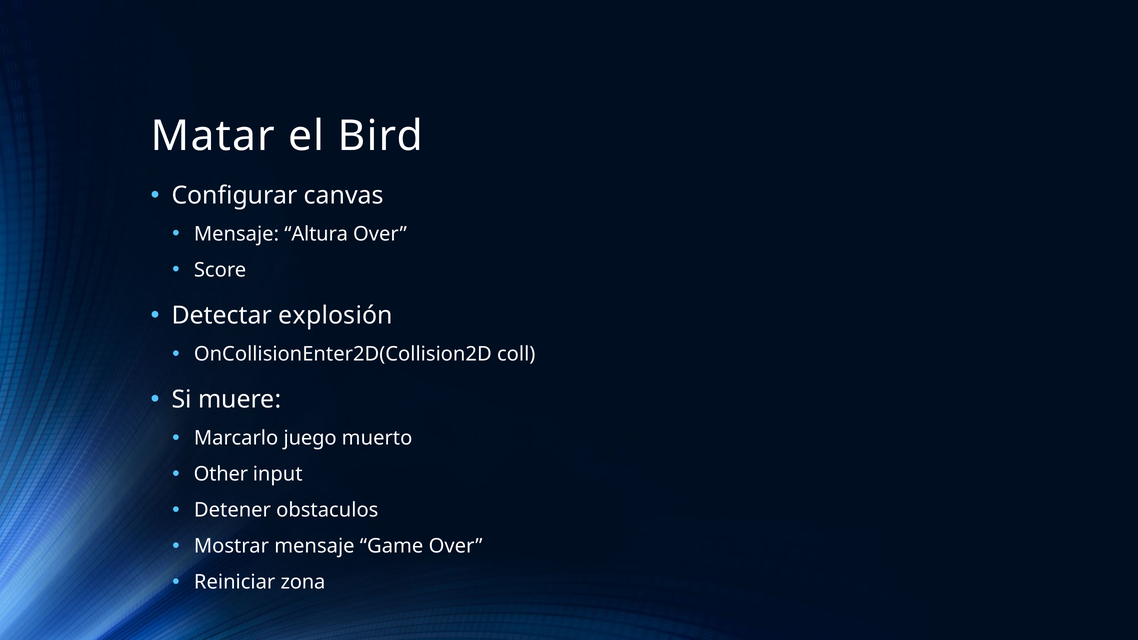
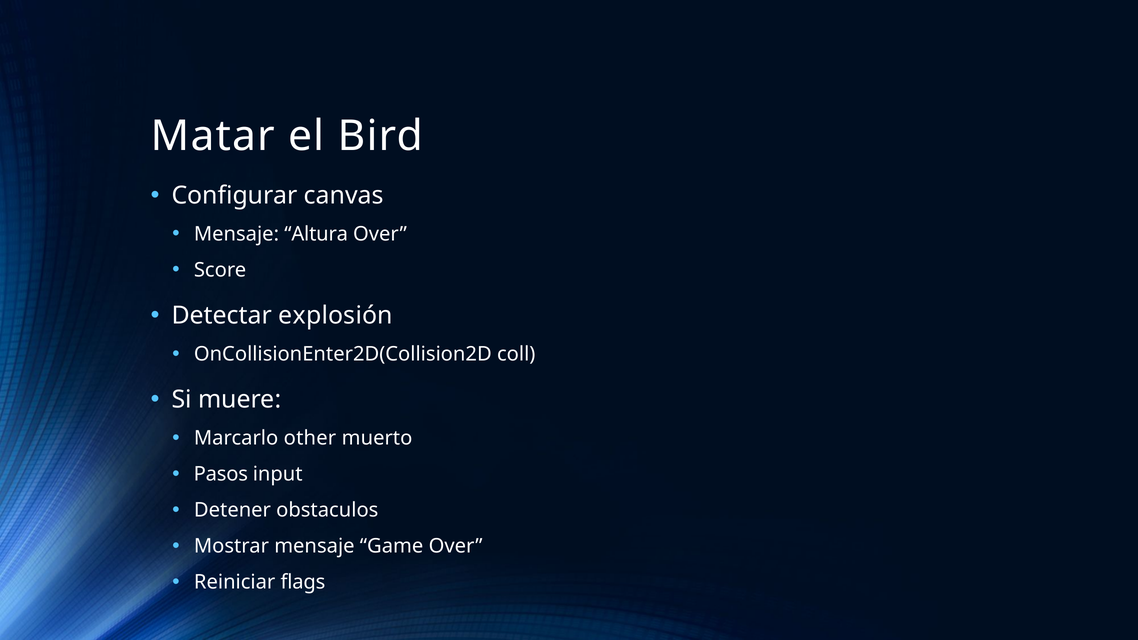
juego: juego -> other
Other: Other -> Pasos
zona: zona -> flags
